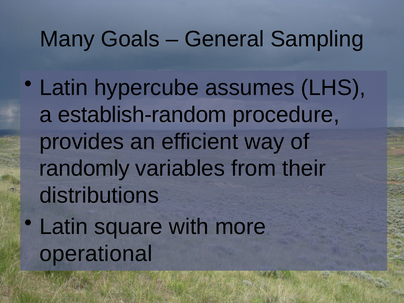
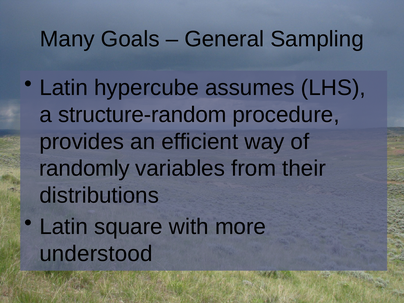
establish-random: establish-random -> structure-random
operational: operational -> understood
